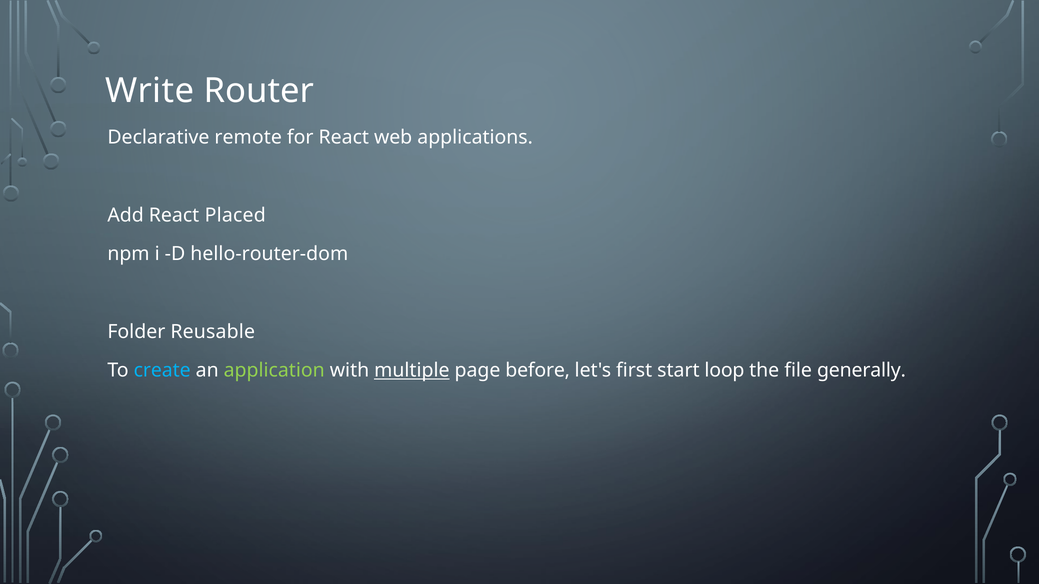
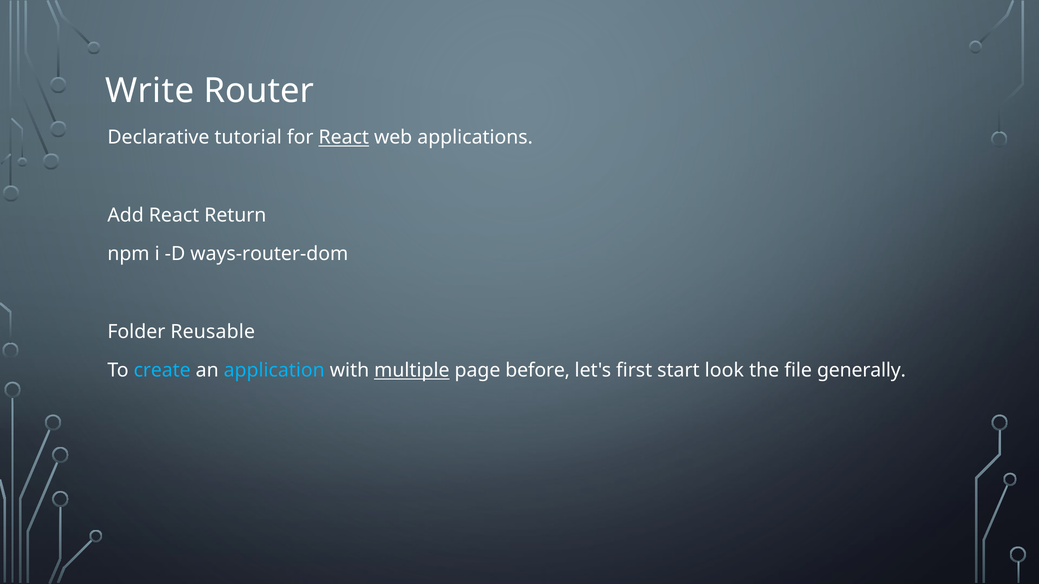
remote: remote -> tutorial
React at (344, 138) underline: none -> present
Placed: Placed -> Return
hello-router-dom: hello-router-dom -> ways-router-dom
application colour: light green -> light blue
loop: loop -> look
